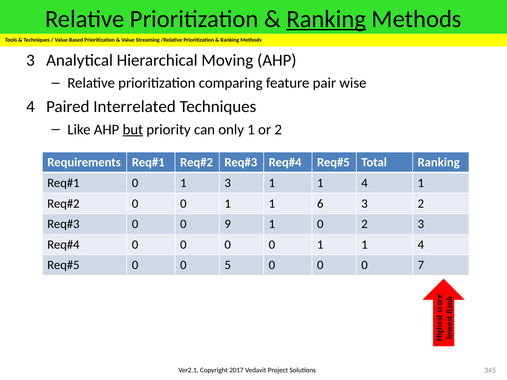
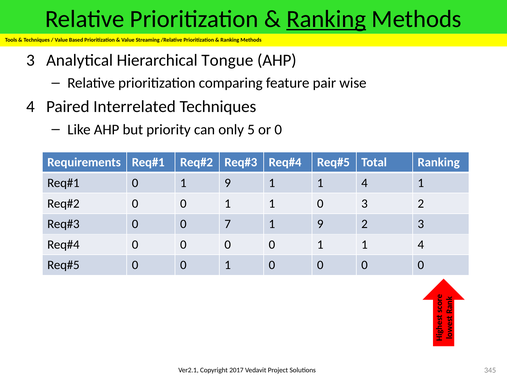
Moving: Moving -> Tongue
but underline: present -> none
only 1: 1 -> 5
or 2: 2 -> 0
0 1 3: 3 -> 9
1 1 6: 6 -> 0
9: 9 -> 7
0 at (320, 224): 0 -> 9
5 at (228, 265): 5 -> 1
7 at (421, 265): 7 -> 0
